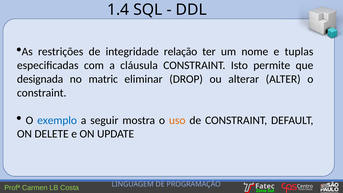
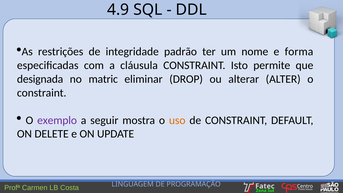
1.4: 1.4 -> 4.9
relação: relação -> padrão
tuplas: tuplas -> forma
exemplo colour: blue -> purple
